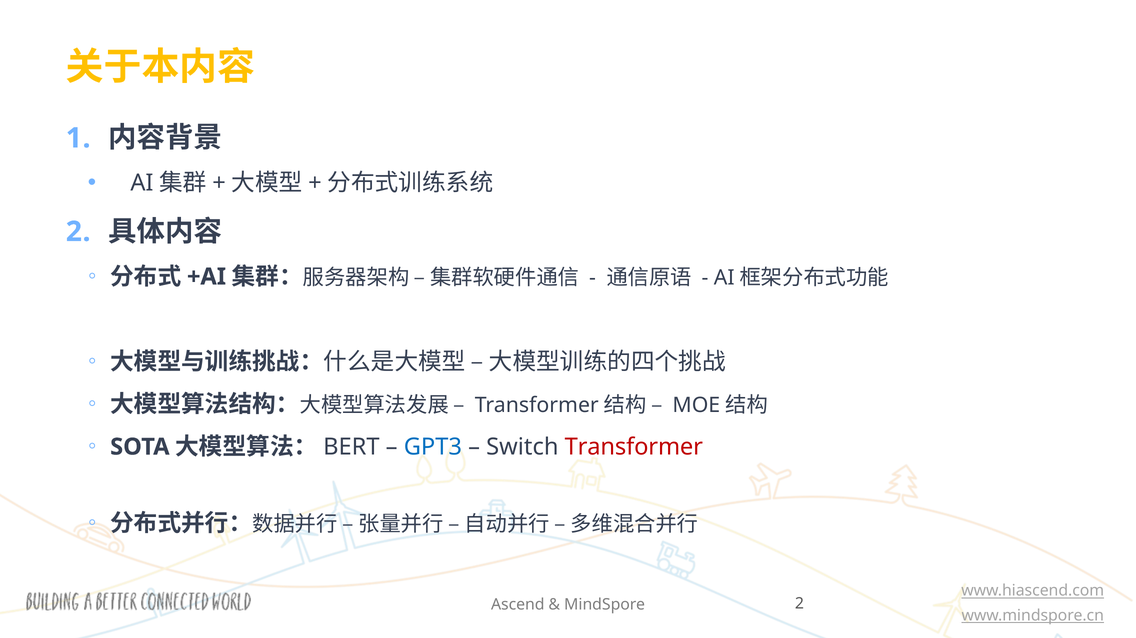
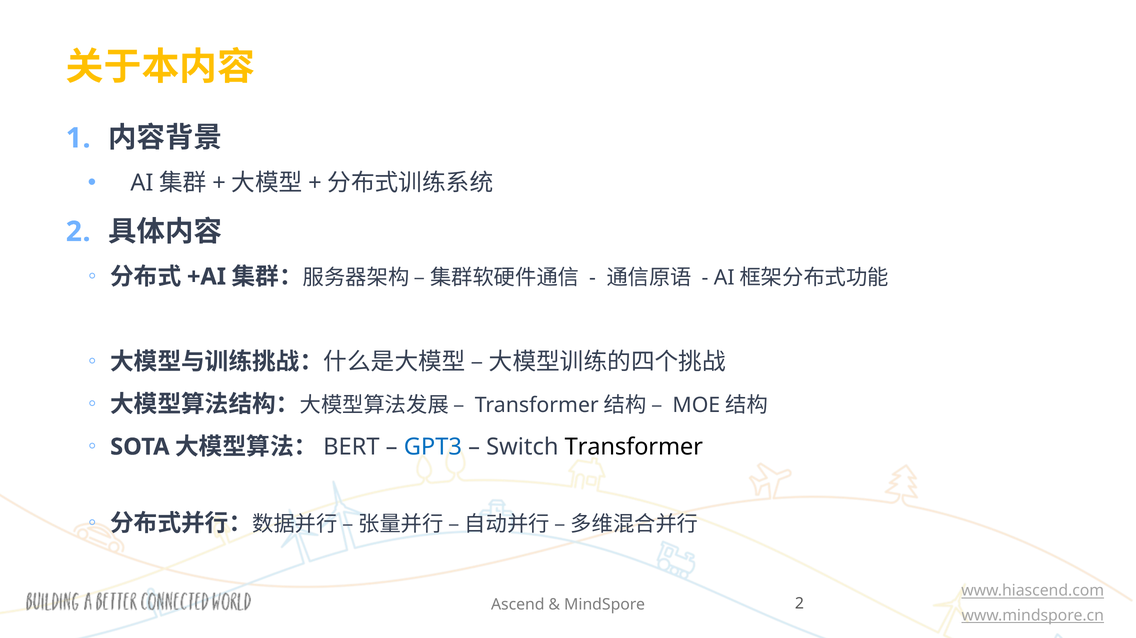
Transformer colour: red -> black
